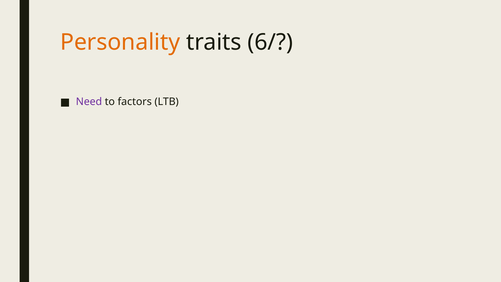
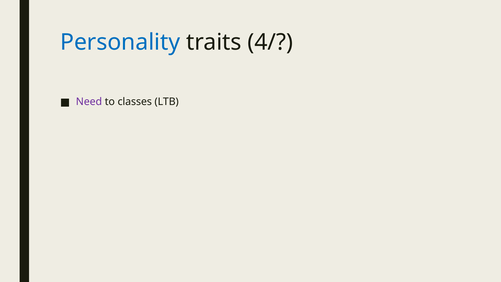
Personality colour: orange -> blue
6/: 6/ -> 4/
factors: factors -> classes
